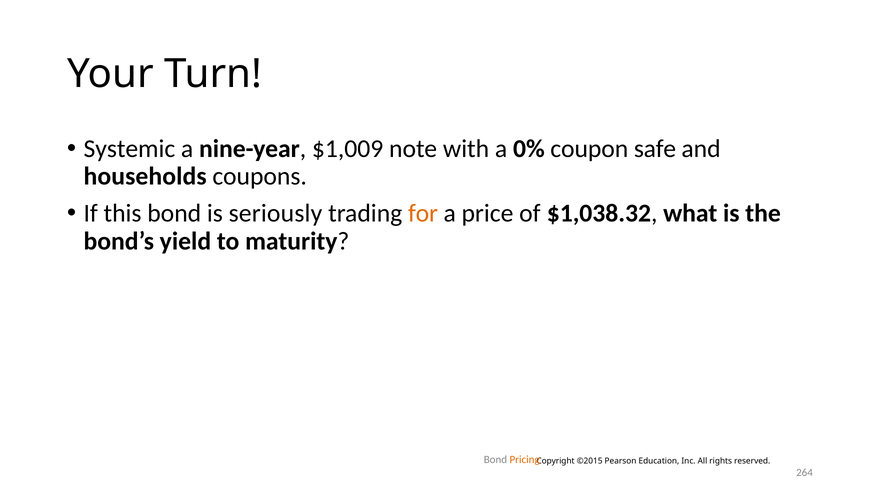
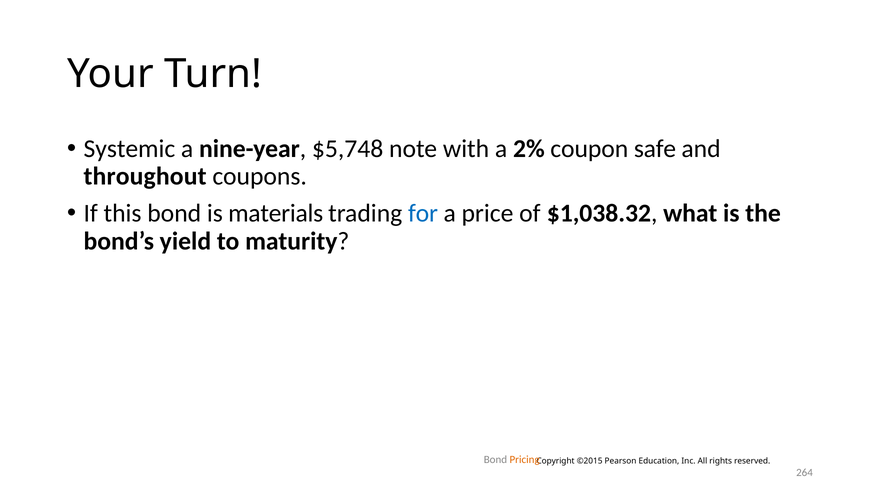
$1,009: $1,009 -> $5,748
0%: 0% -> 2%
households: households -> throughout
seriously: seriously -> materials
for colour: orange -> blue
